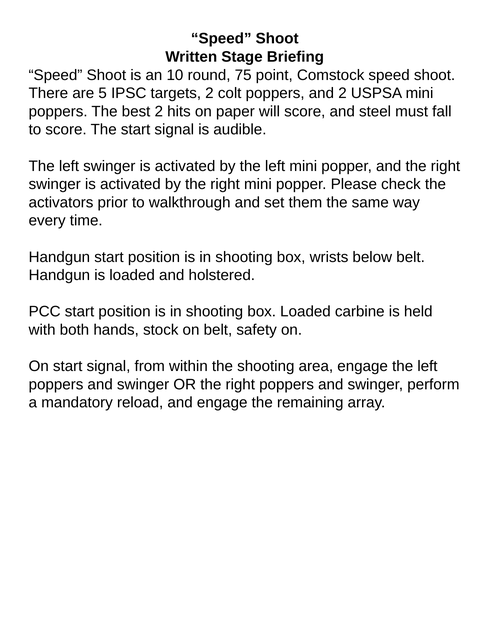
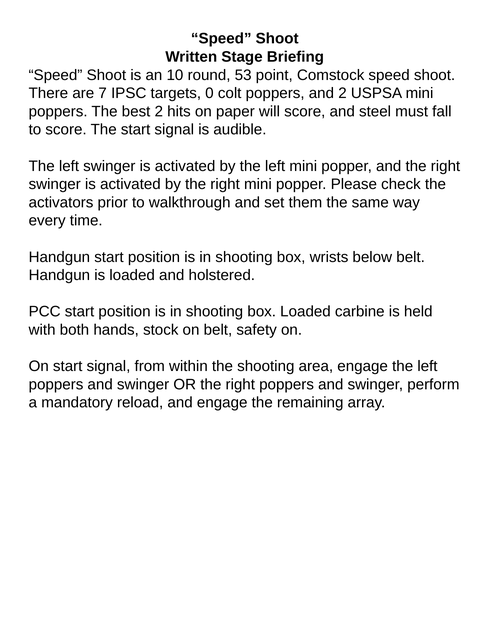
75: 75 -> 53
5: 5 -> 7
targets 2: 2 -> 0
